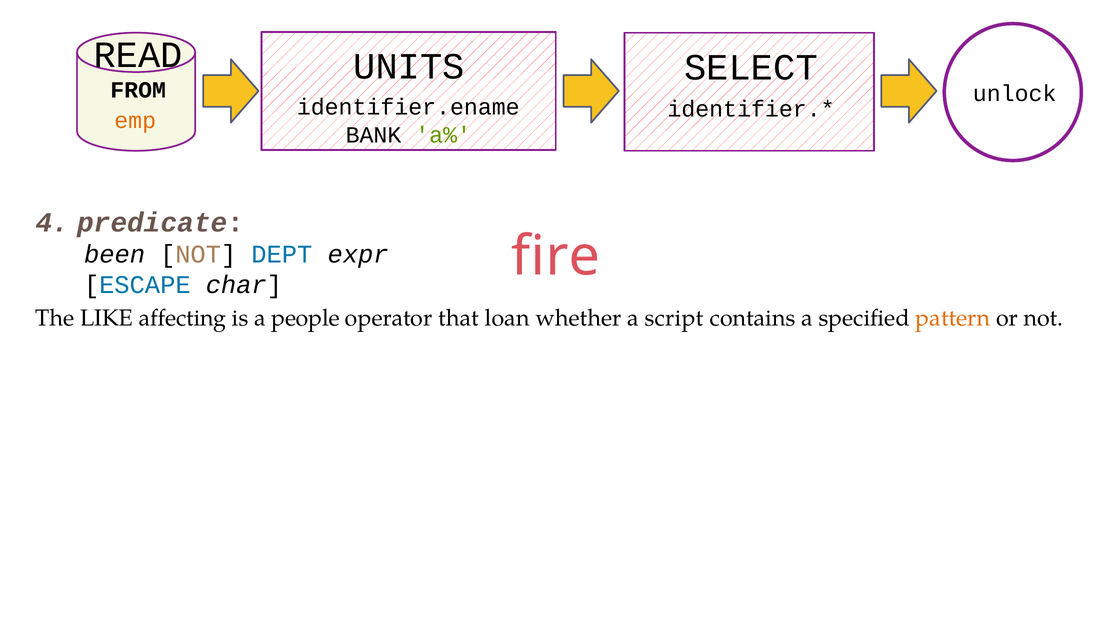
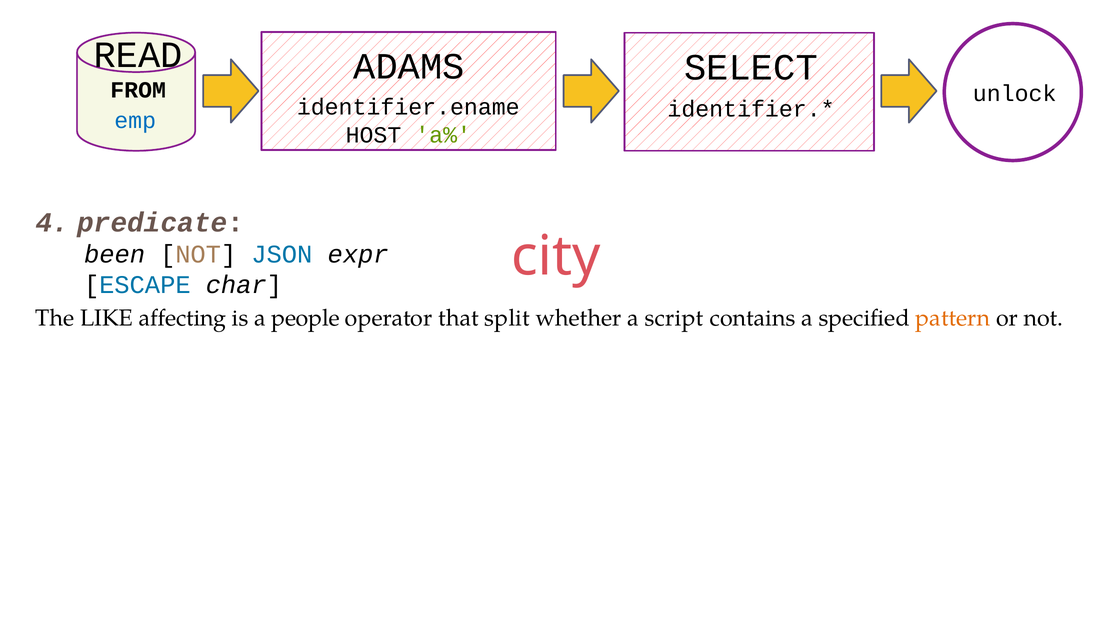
UNITS: UNITS -> ADAMS
emp colour: orange -> blue
BANK: BANK -> HOST
fire: fire -> city
DEPT: DEPT -> JSON
loan: loan -> split
